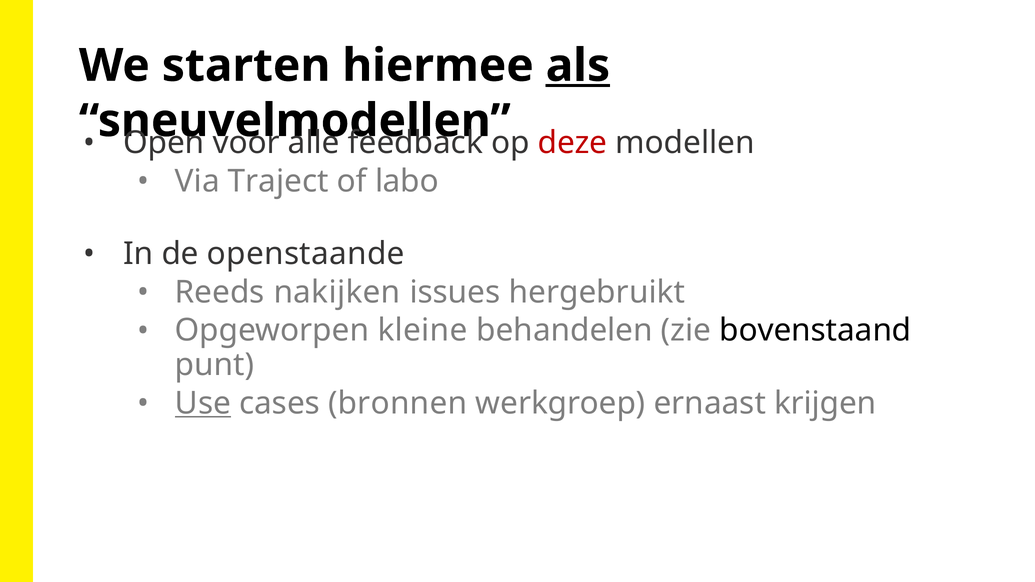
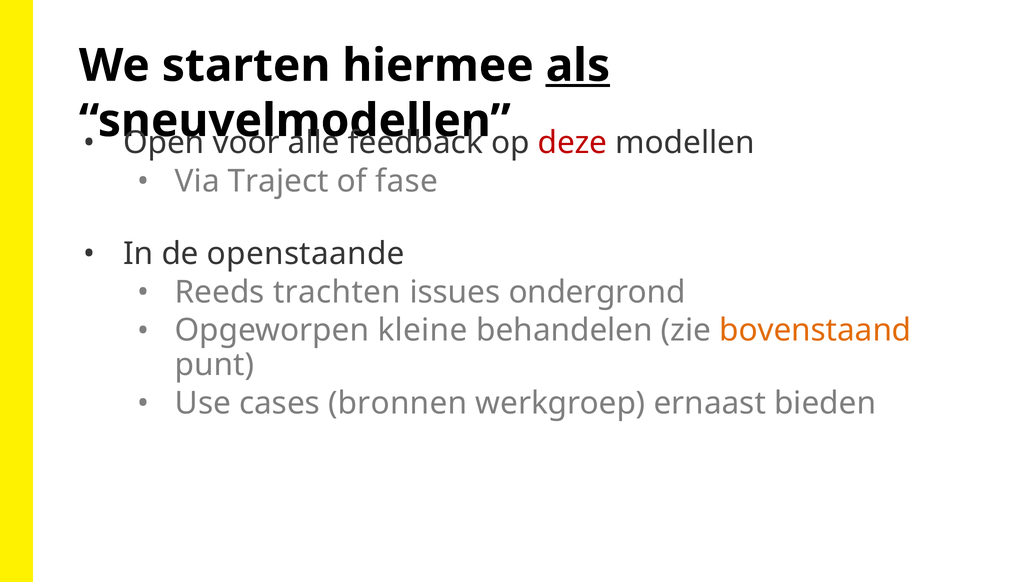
labo: labo -> fase
nakijken: nakijken -> trachten
hergebruikt: hergebruikt -> ondergrond
bovenstaand colour: black -> orange
Use underline: present -> none
krijgen: krijgen -> bieden
